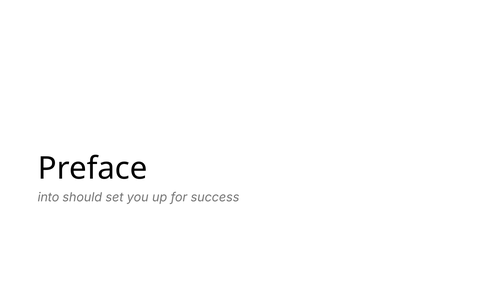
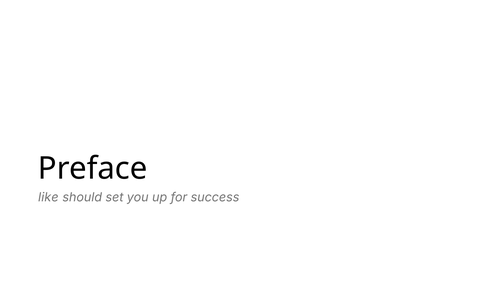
into: into -> like
